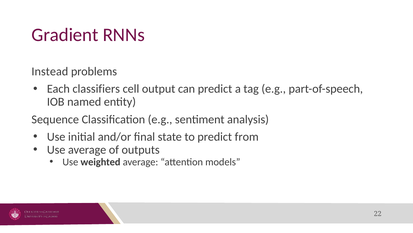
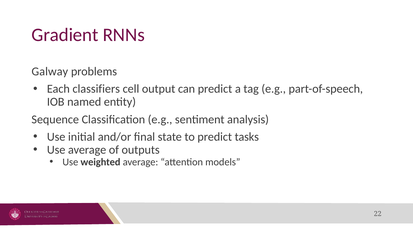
Instead: Instead -> Galway
from: from -> tasks
